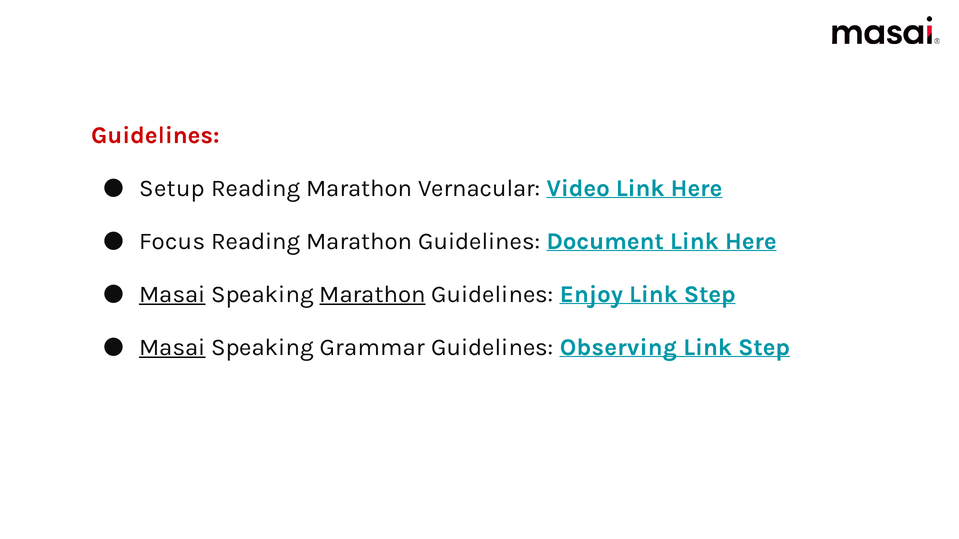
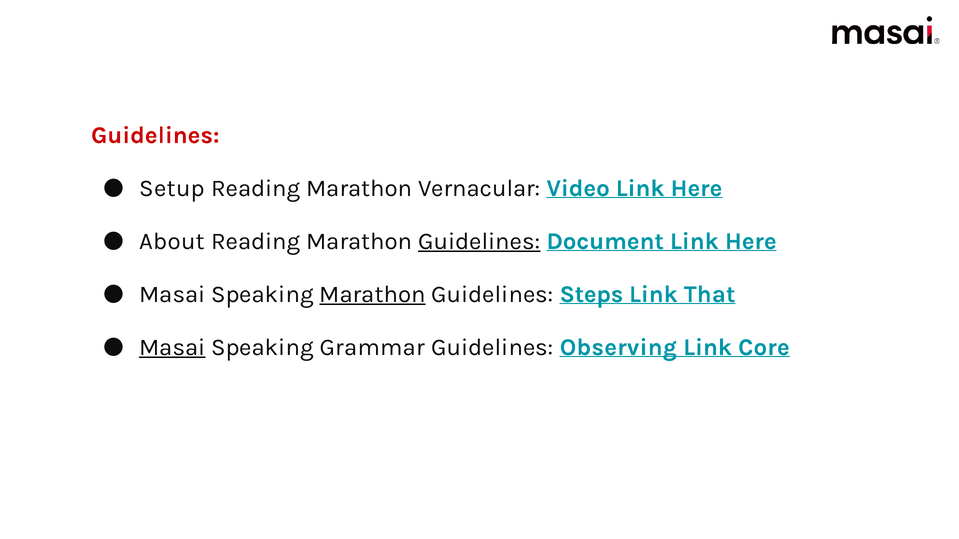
Focus: Focus -> About
Guidelines at (479, 241) underline: none -> present
Masai at (172, 294) underline: present -> none
Enjoy: Enjoy -> Steps
Step at (710, 294): Step -> That
Step at (764, 347): Step -> Core
